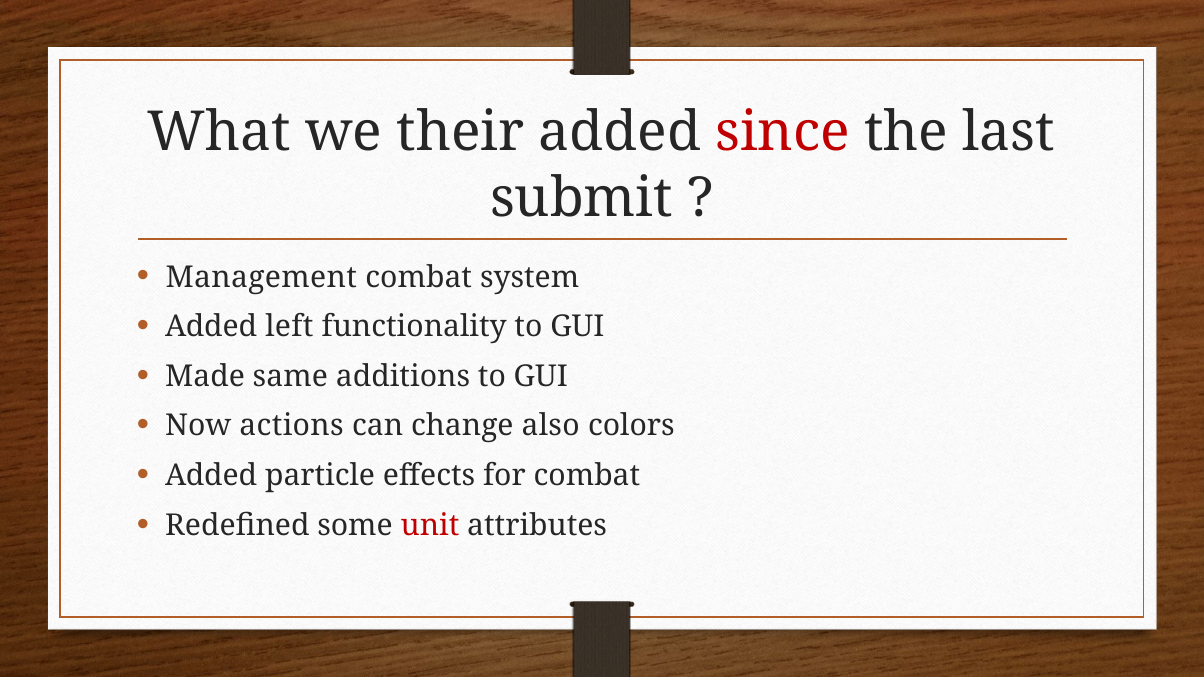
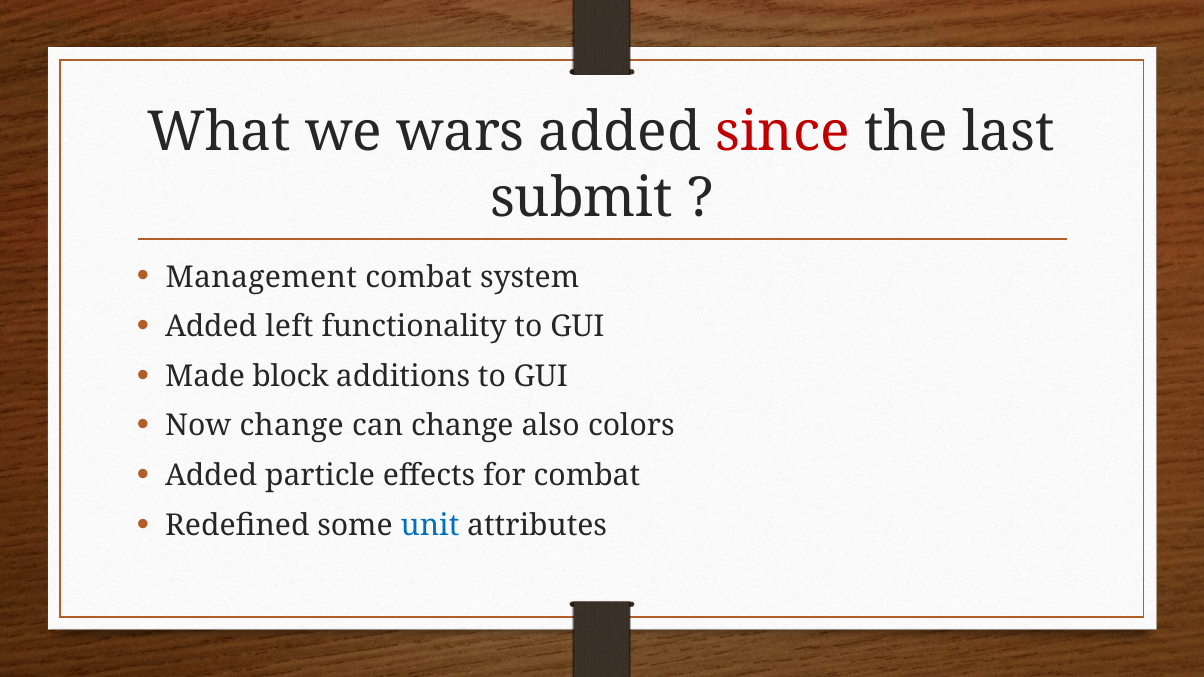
their: their -> wars
same: same -> block
Now actions: actions -> change
unit colour: red -> blue
